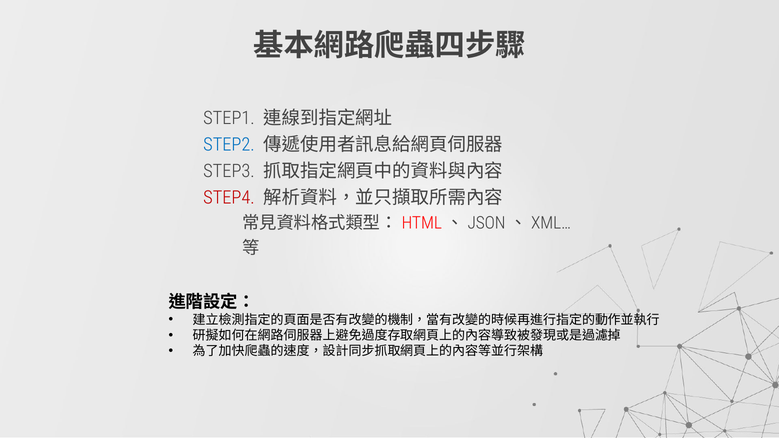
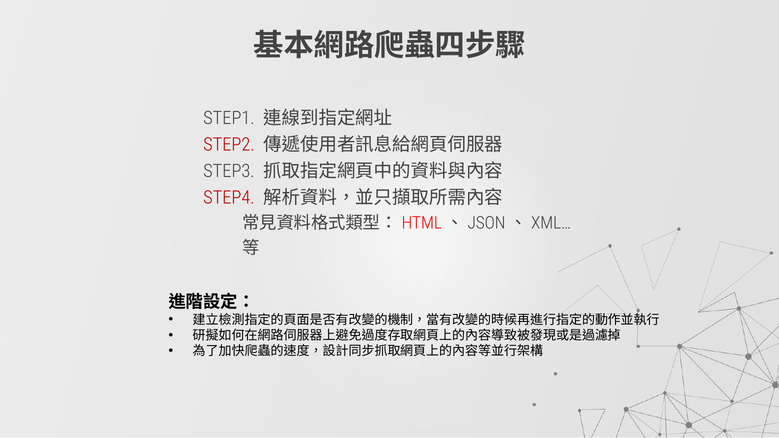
STEP2 colour: blue -> red
